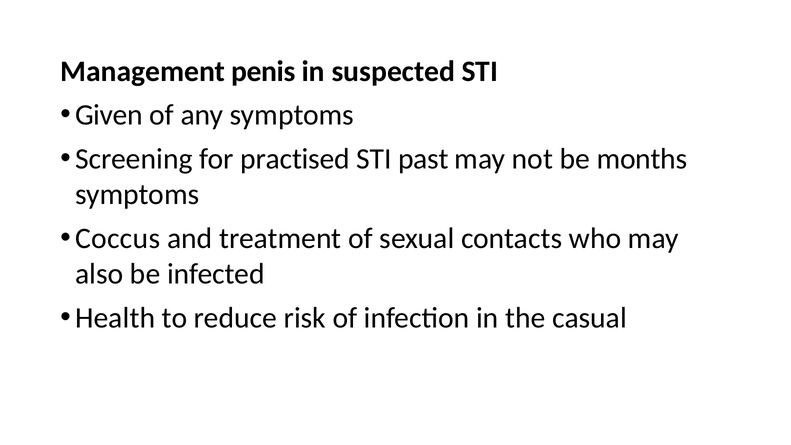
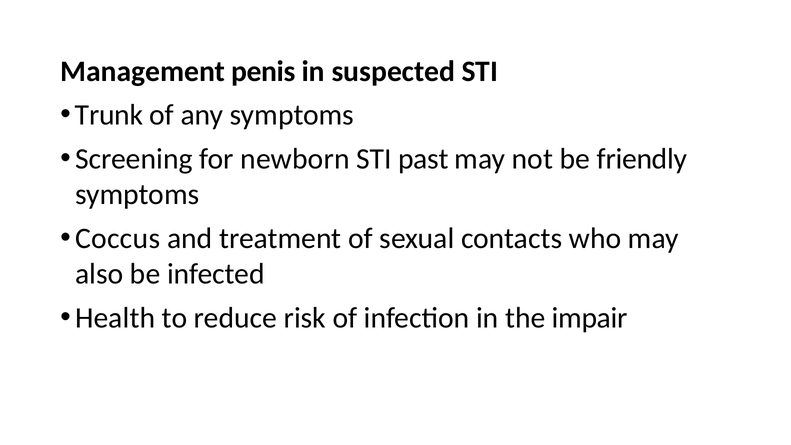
Given: Given -> Trunk
practised: practised -> newborn
months: months -> friendly
casual: casual -> impair
